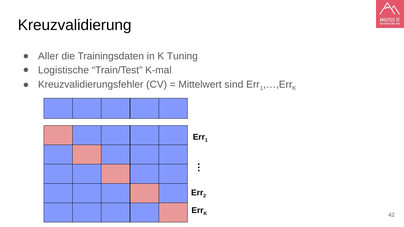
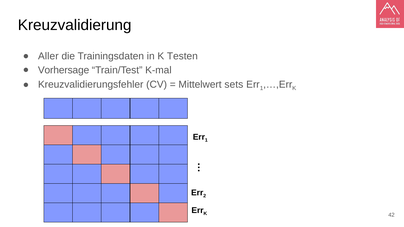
Tuning: Tuning -> Testen
Logistische: Logistische -> Vorhersage
sind: sind -> sets
